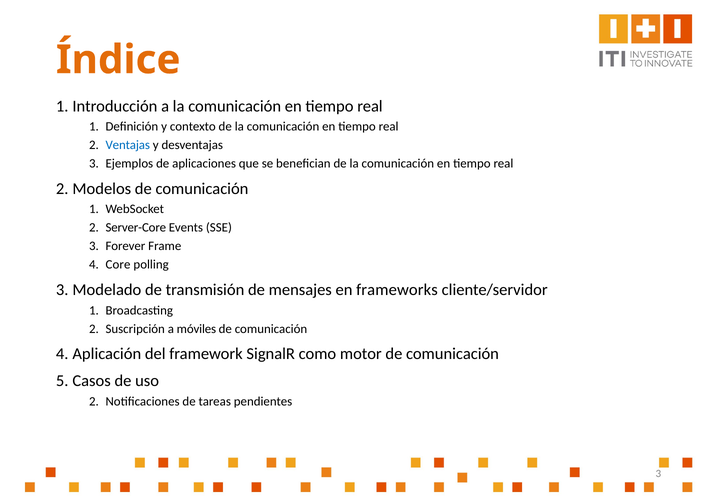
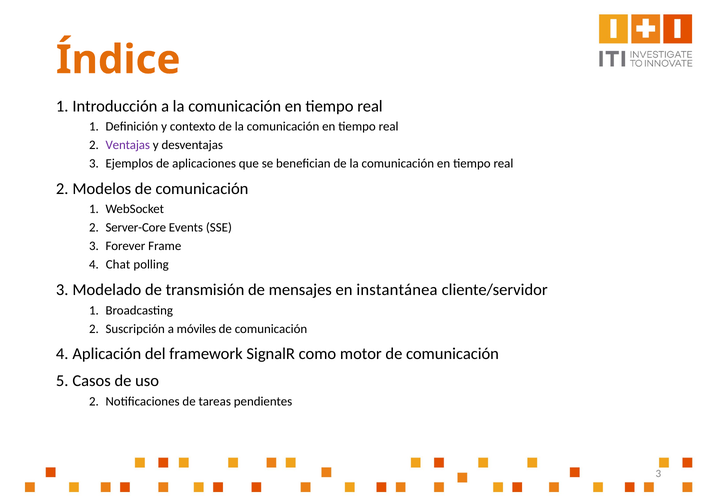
Ventajas colour: blue -> purple
Core: Core -> Chat
frameworks: frameworks -> instantánea
